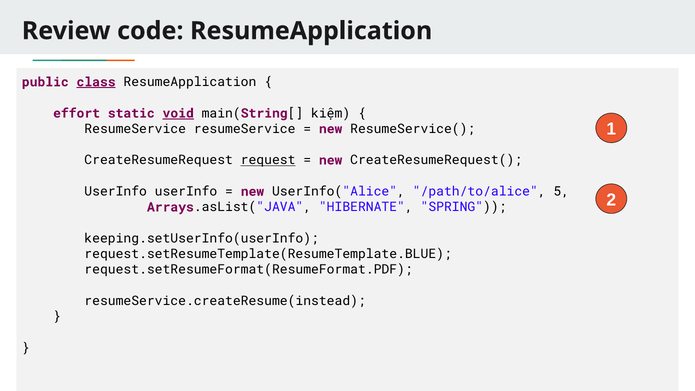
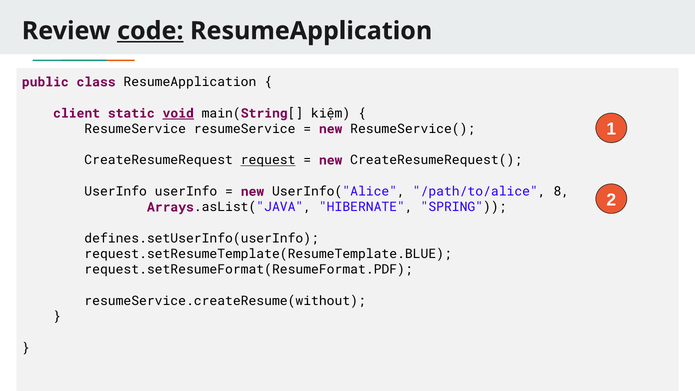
code underline: none -> present
class underline: present -> none
effort: effort -> client
5: 5 -> 8
keeping.setUserInfo(userInfo: keeping.setUserInfo(userInfo -> defines.setUserInfo(userInfo
resumeService.createResume(instead: resumeService.createResume(instead -> resumeService.createResume(without
